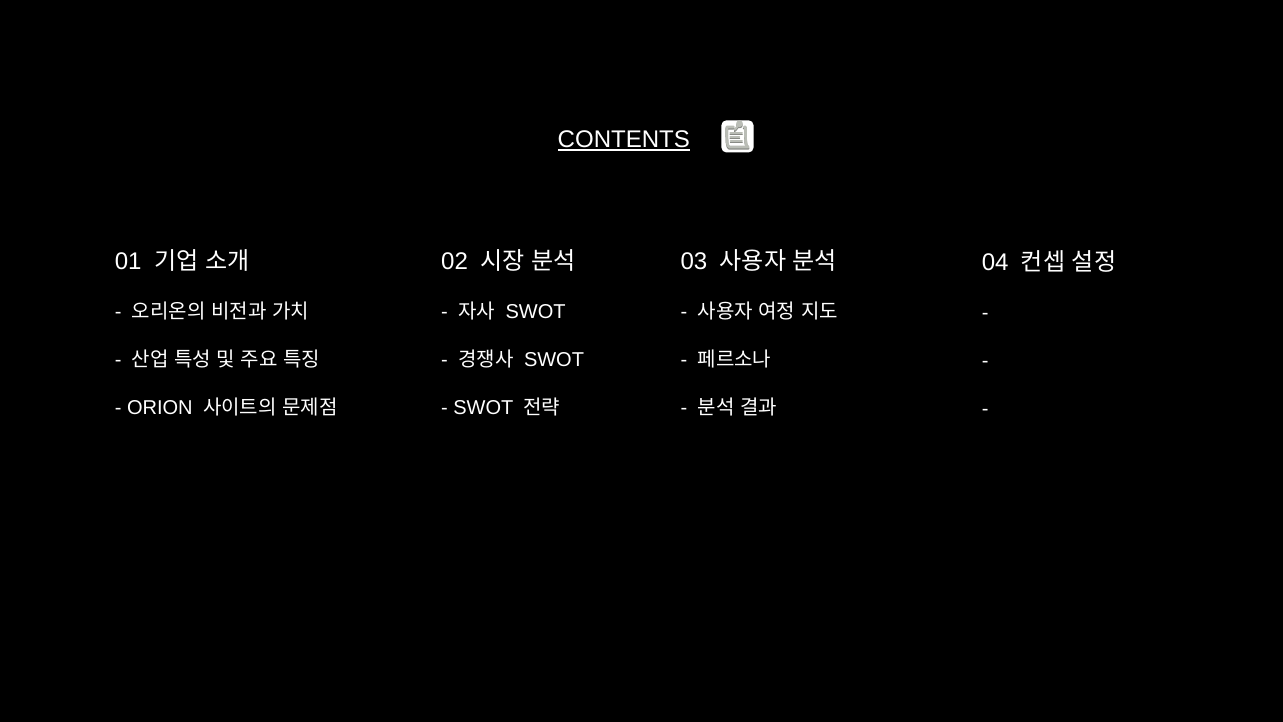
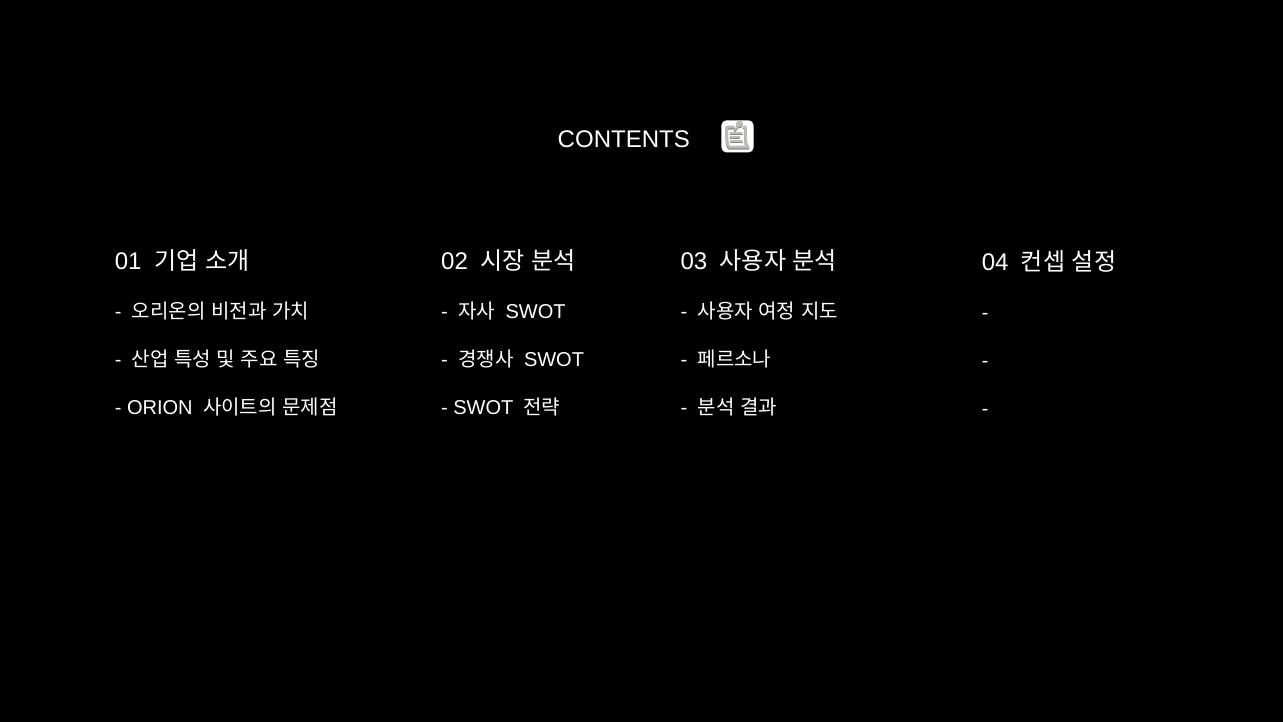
CONTENTS underline: present -> none
